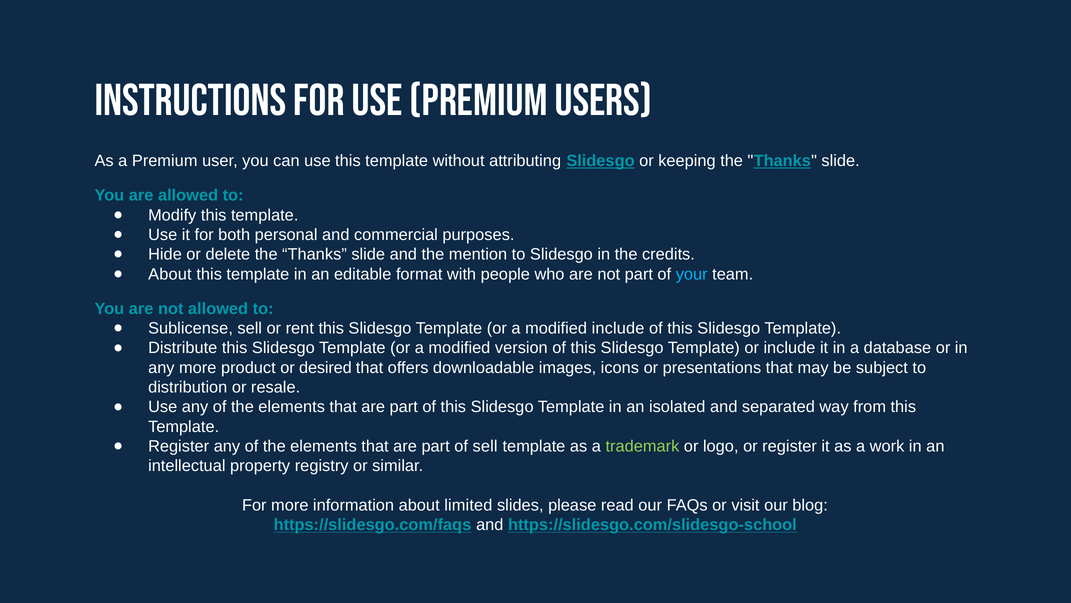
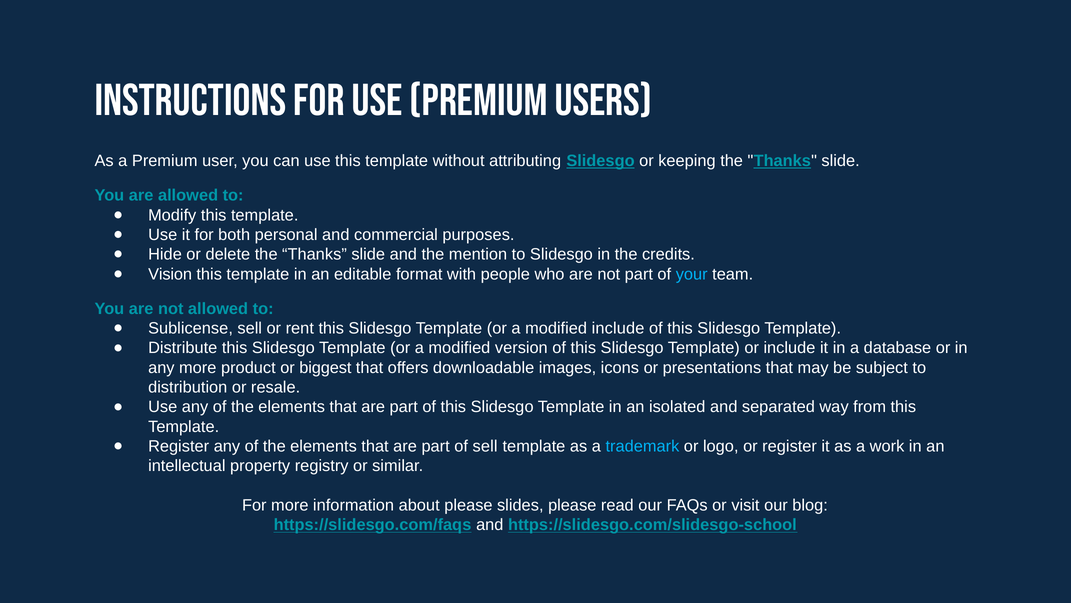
About at (170, 274): About -> Vision
desired: desired -> biggest
trademark colour: light green -> light blue
about limited: limited -> please
